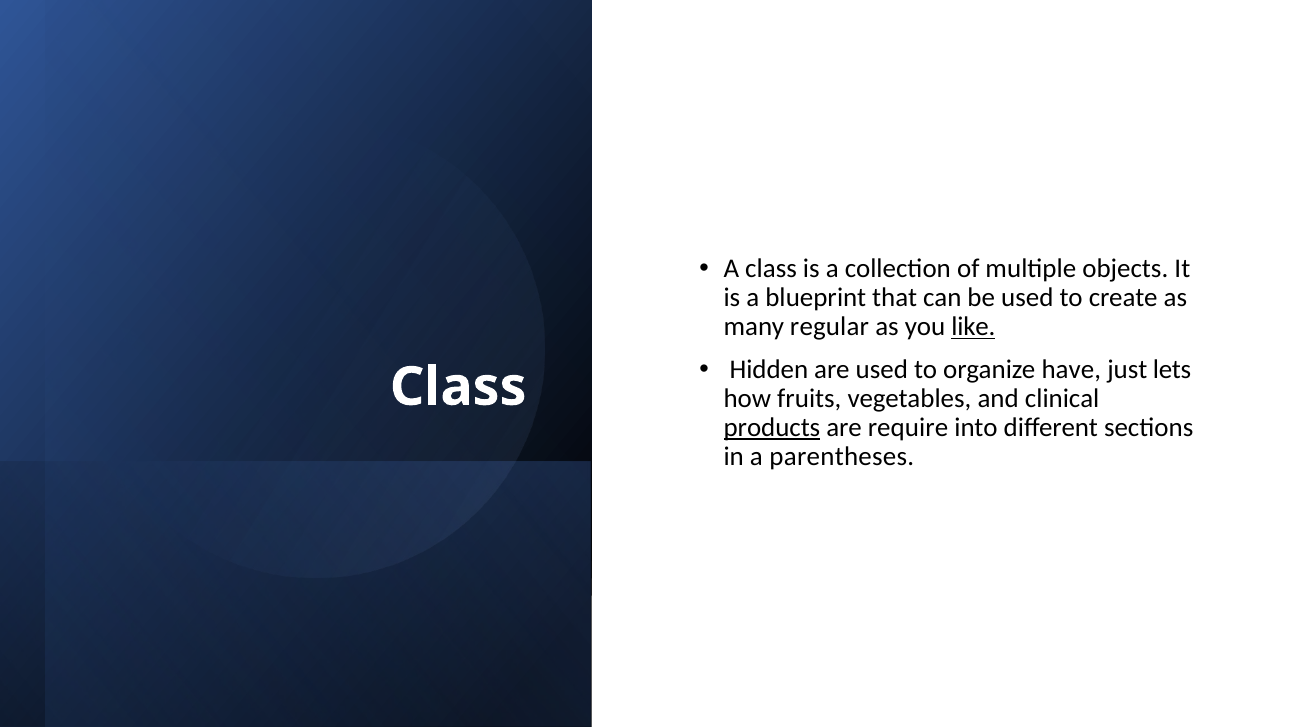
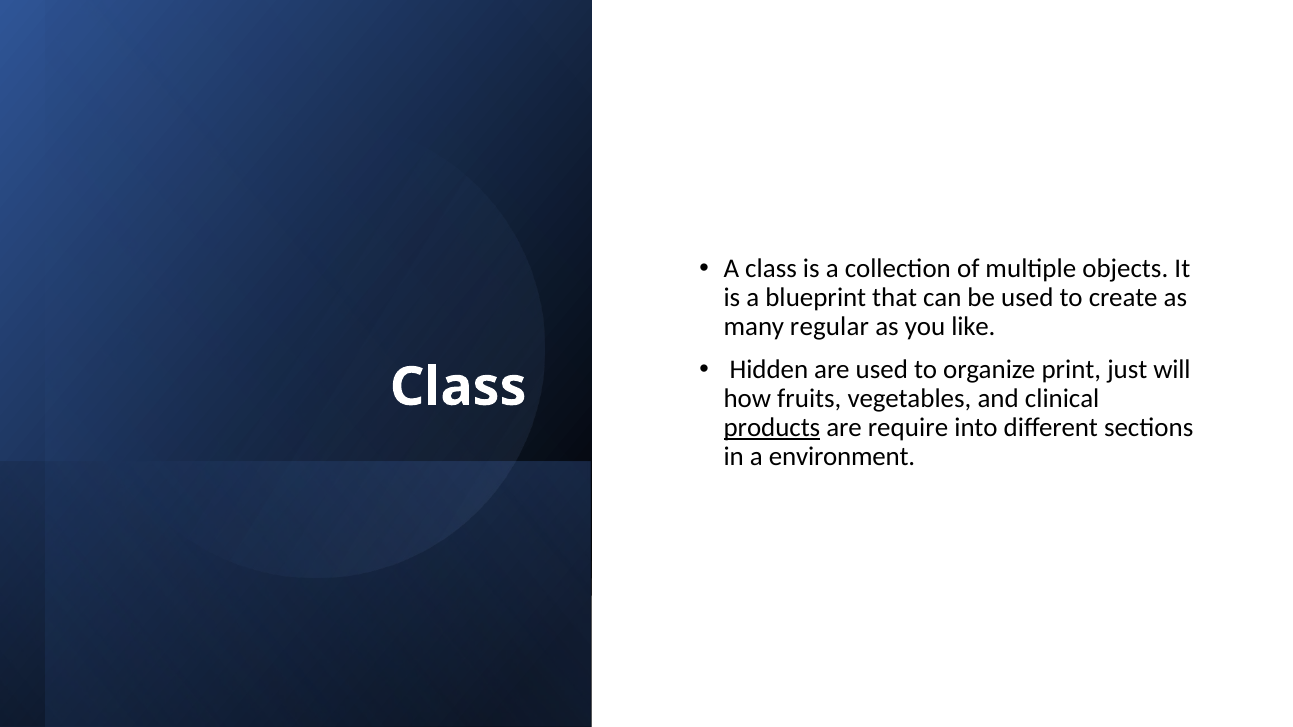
like underline: present -> none
have: have -> print
lets: lets -> will
parentheses: parentheses -> environment
